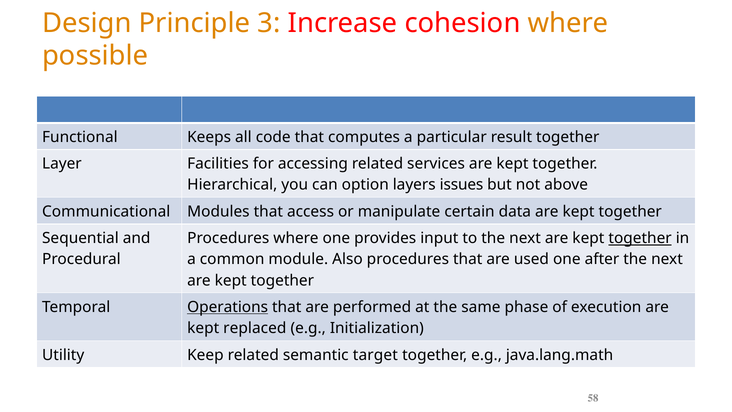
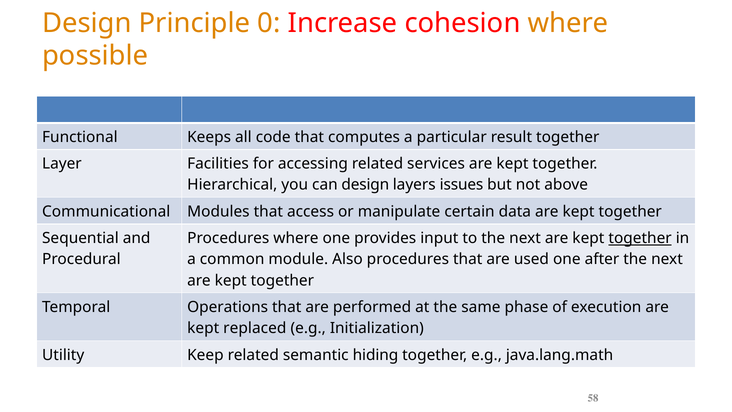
3: 3 -> 0
can option: option -> design
Operations underline: present -> none
target: target -> hiding
